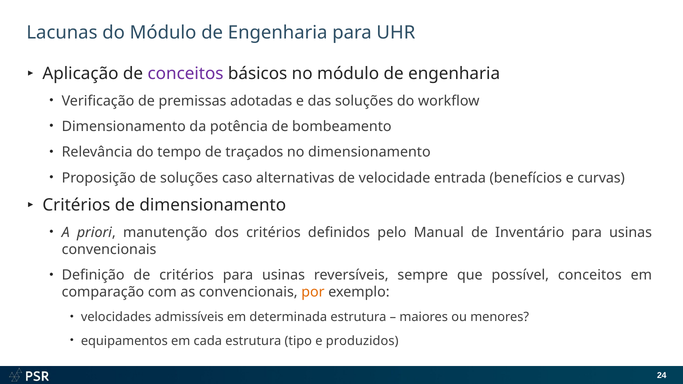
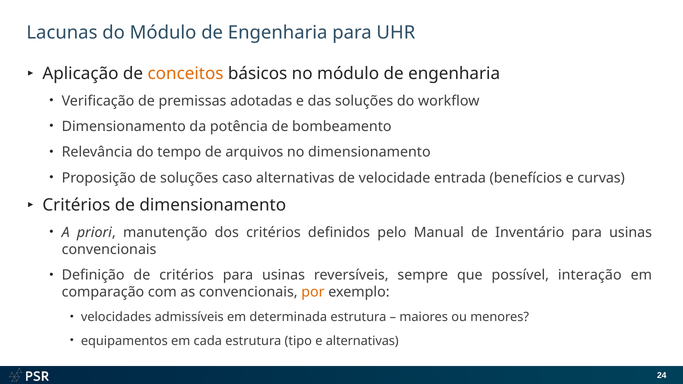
conceitos at (186, 74) colour: purple -> orange
traçados: traçados -> arquivos
possível conceitos: conceitos -> interação
e produzidos: produzidos -> alternativas
